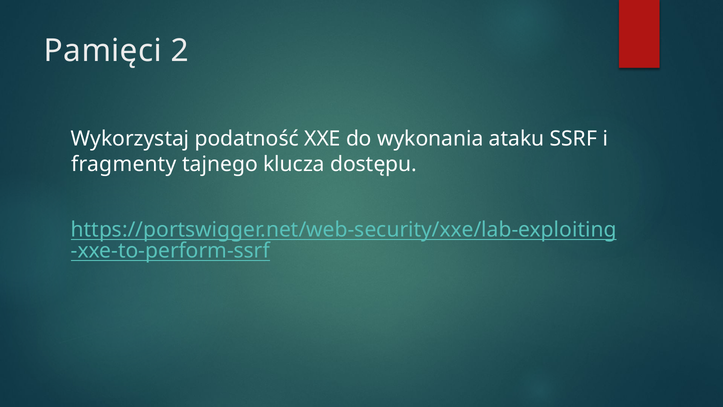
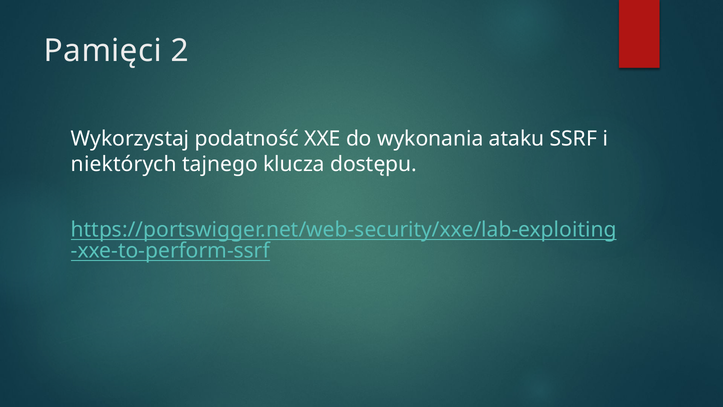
fragmenty: fragmenty -> niektórych
